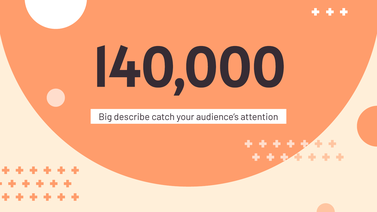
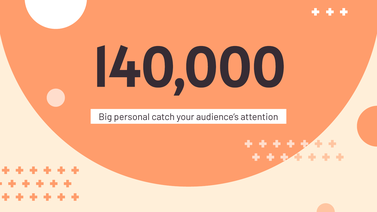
describe: describe -> personal
